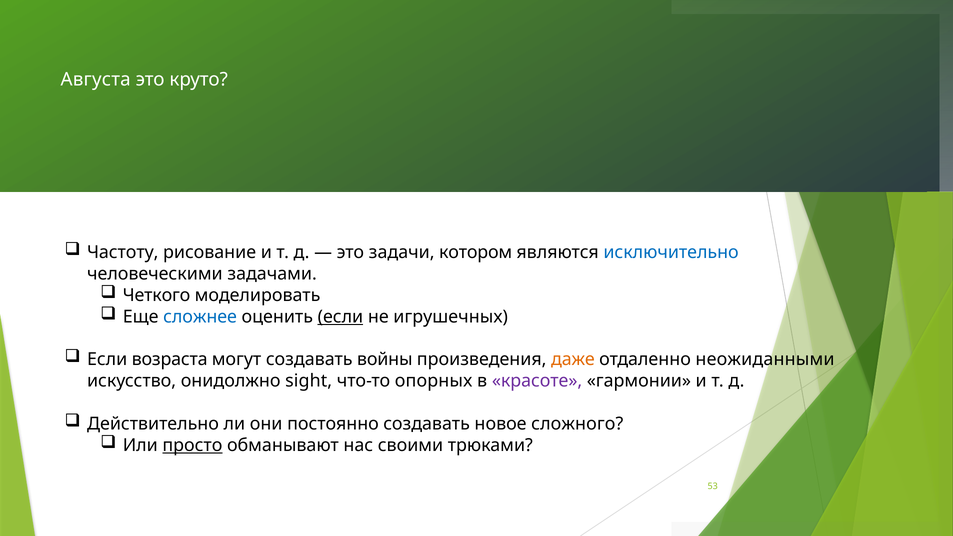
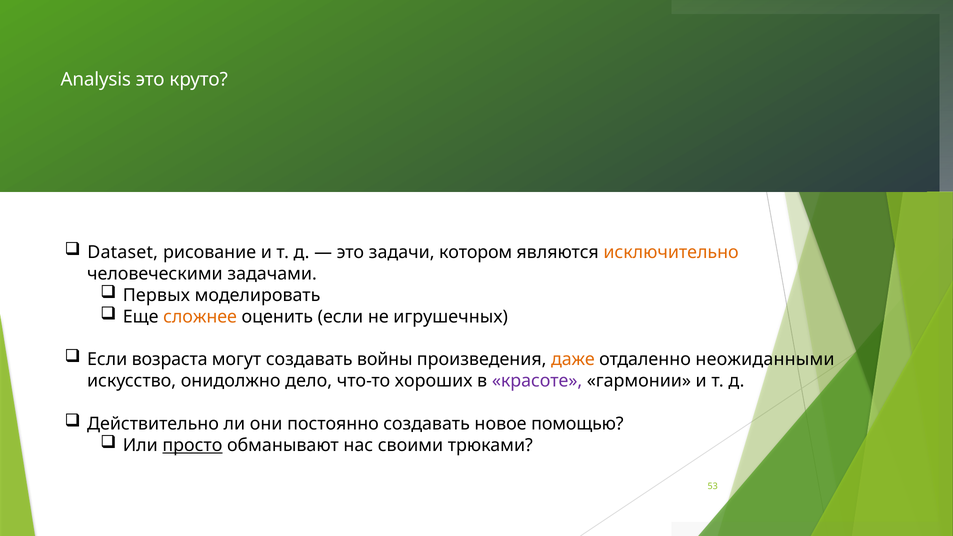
Августа: Августа -> Analysis
Частоту: Частоту -> Dataset
исключительно colour: blue -> orange
Четкого: Четкого -> Первых
сложнее colour: blue -> orange
если at (340, 317) underline: present -> none
sight: sight -> дело
опорных: опорных -> хороших
сложного: сложного -> помощью
